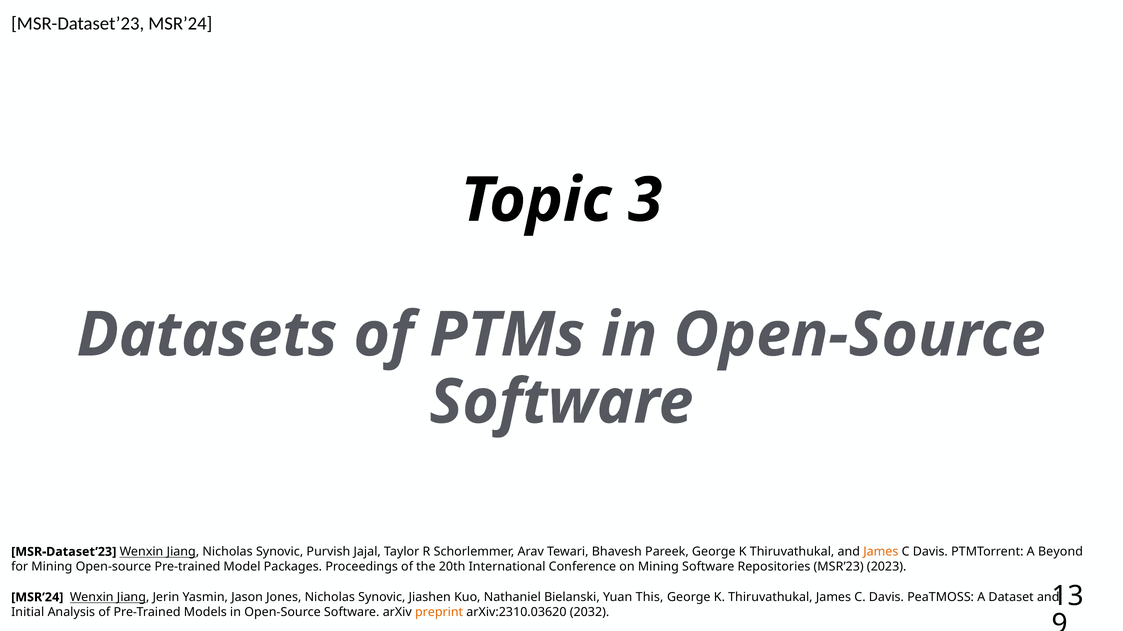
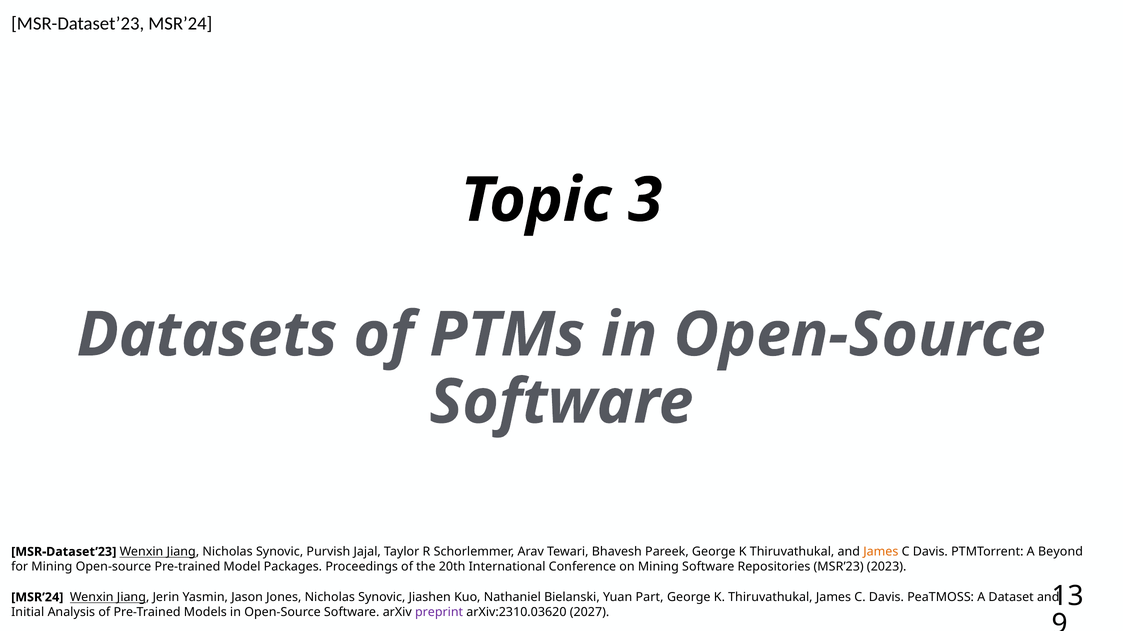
This: This -> Part
preprint colour: orange -> purple
2032: 2032 -> 2027
